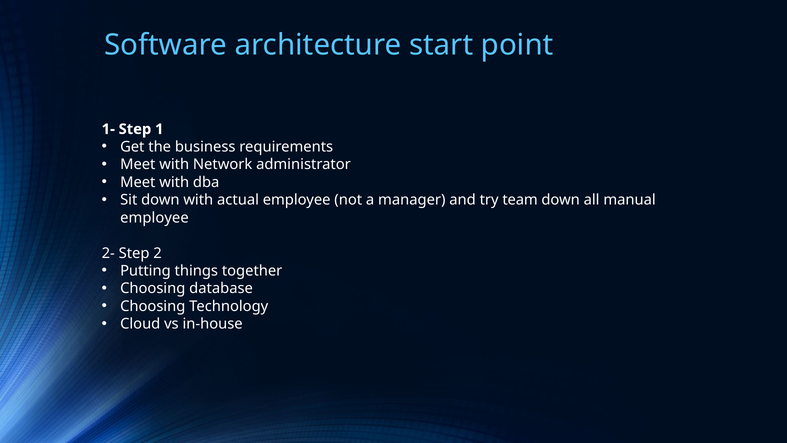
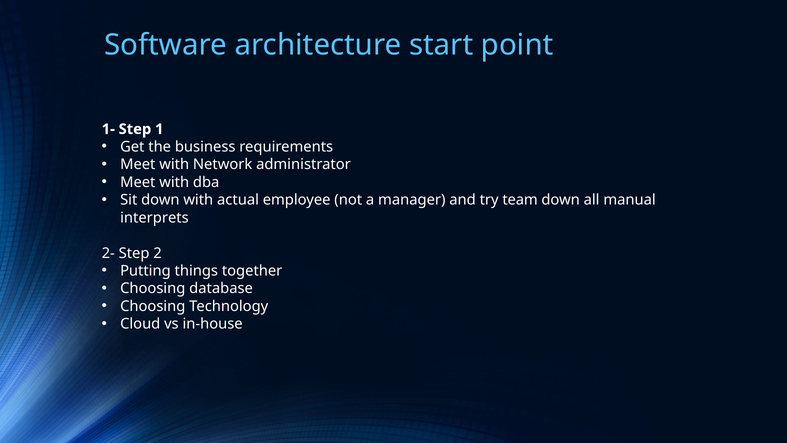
employee at (154, 218): employee -> interprets
